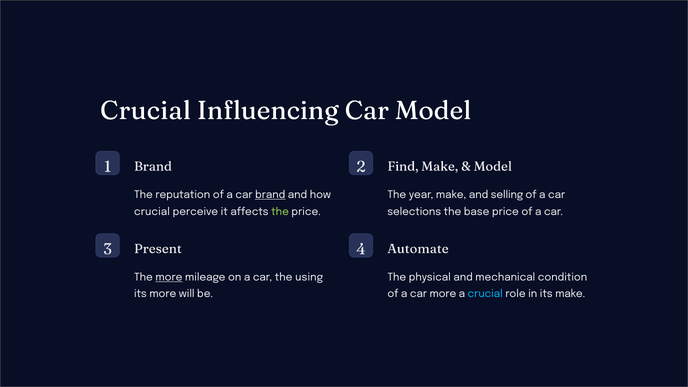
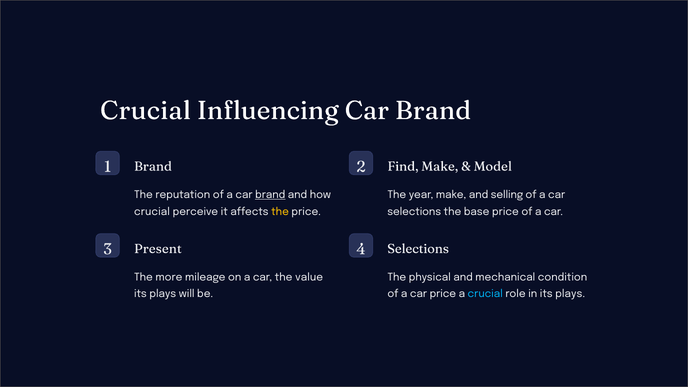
Influencing Car Model: Model -> Brand
the at (280, 212) colour: light green -> yellow
4 Automate: Automate -> Selections
more at (169, 277) underline: present -> none
using: using -> value
more at (163, 294): more -> plays
car more: more -> price
in its make: make -> plays
